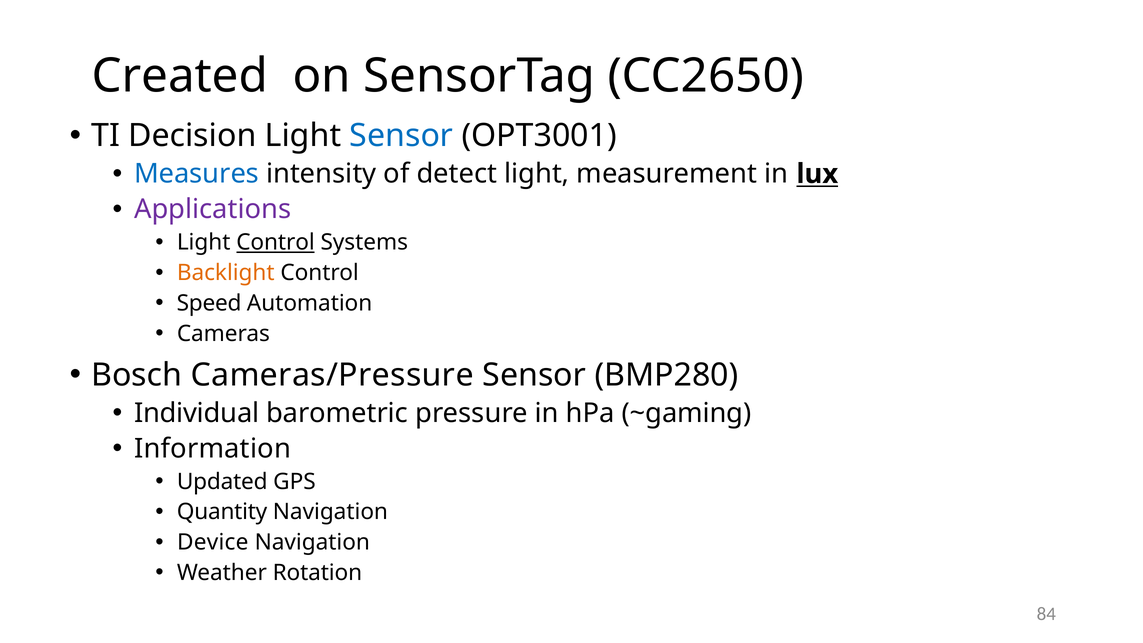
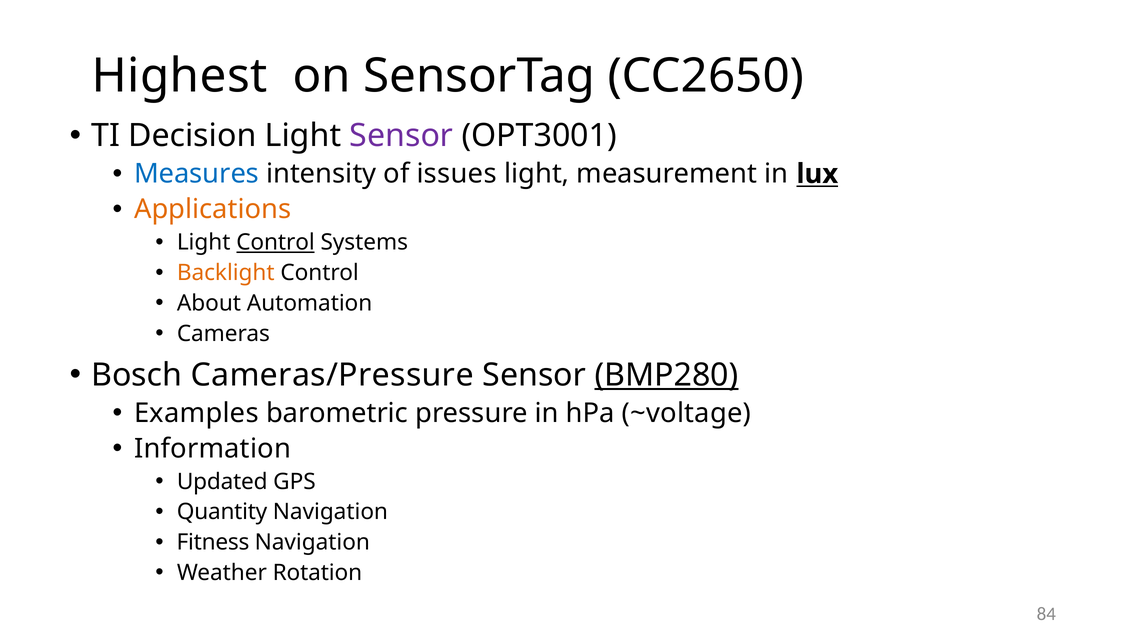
Created: Created -> Highest
Sensor at (401, 136) colour: blue -> purple
detect: detect -> issues
Applications colour: purple -> orange
Speed: Speed -> About
BMP280 underline: none -> present
Individual: Individual -> Examples
~gaming: ~gaming -> ~voltage
Device: Device -> Fitness
